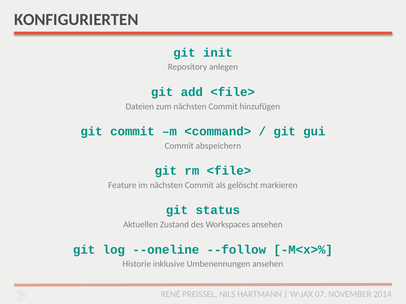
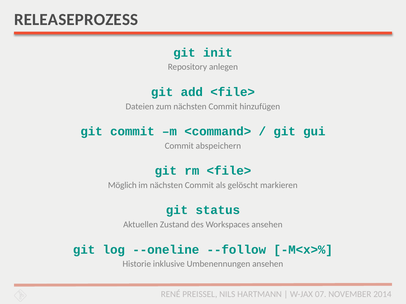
KONFIGURIERTEN: KONFIGURIERTEN -> RELEASEPROZESS
Feature: Feature -> Möglich
